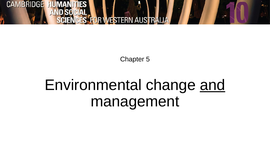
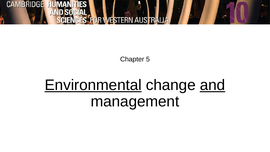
Environmental underline: none -> present
